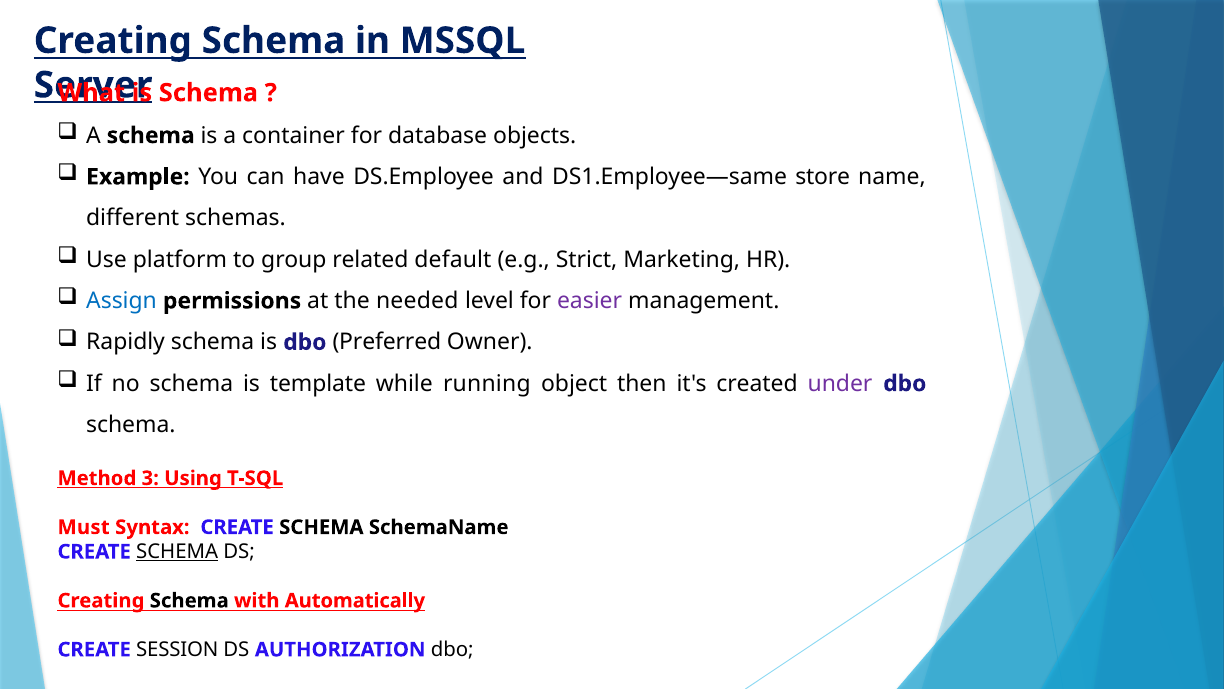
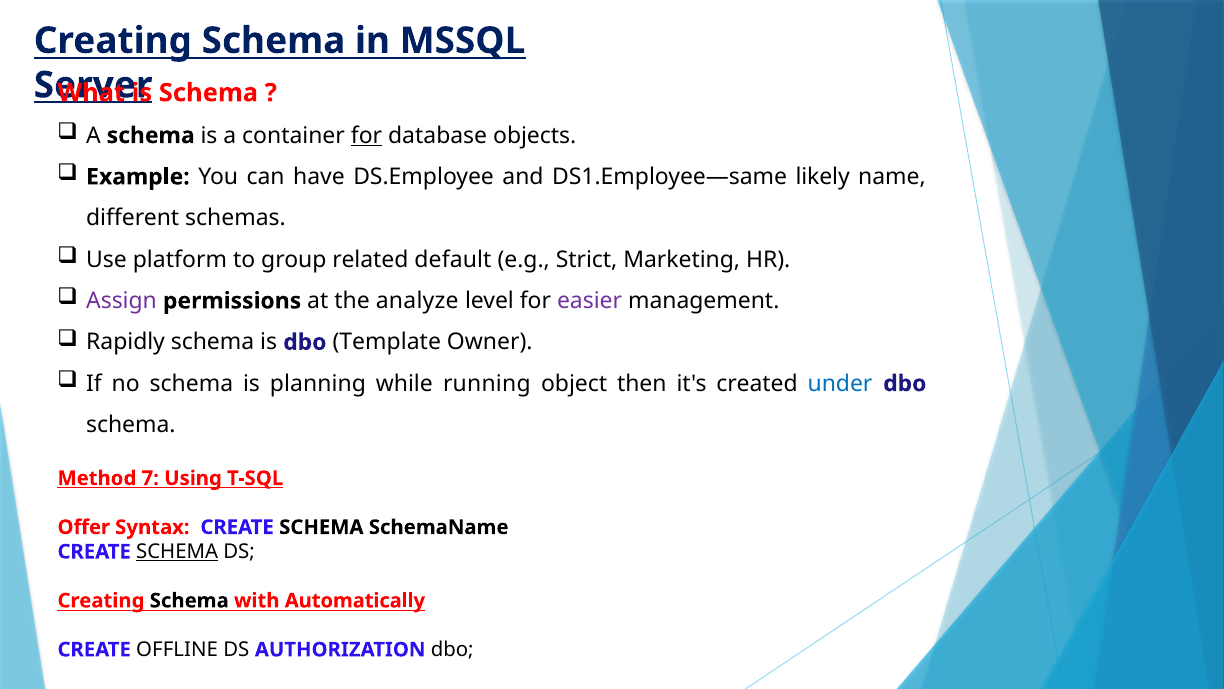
for at (367, 135) underline: none -> present
store: store -> likely
Assign colour: blue -> purple
needed: needed -> analyze
Preferred: Preferred -> Template
template: template -> planning
under colour: purple -> blue
3: 3 -> 7
Must: Must -> Offer
SESSION: SESSION -> OFFLINE
